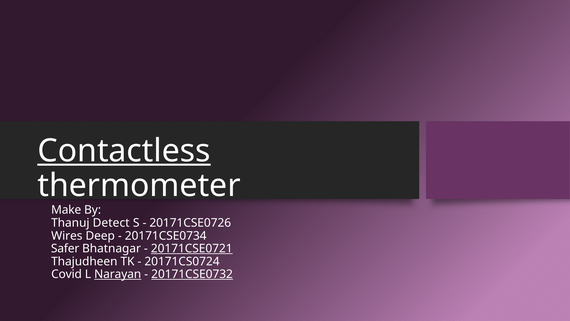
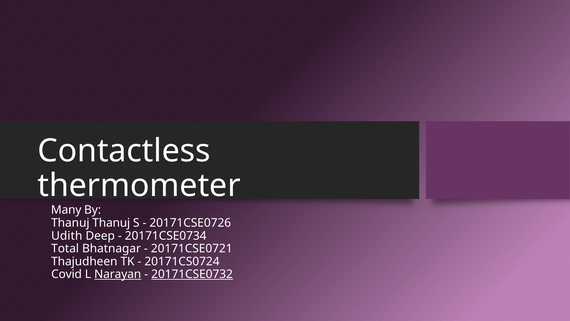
Contactless underline: present -> none
Make: Make -> Many
Thanuj Detect: Detect -> Thanuj
Wires: Wires -> Udith
Safer: Safer -> Total
20171CSE0721 underline: present -> none
